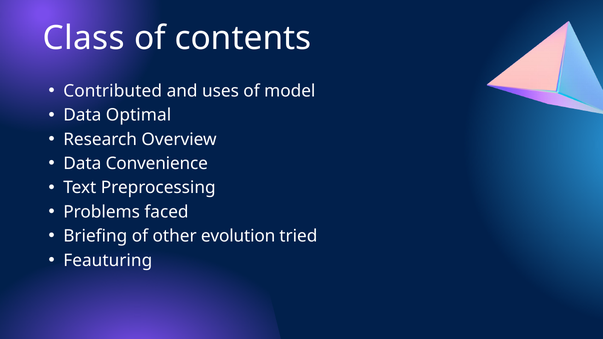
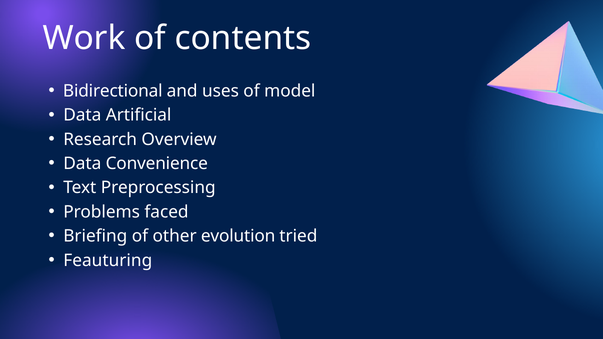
Class: Class -> Work
Contributed: Contributed -> Bidirectional
Optimal: Optimal -> Artificial
